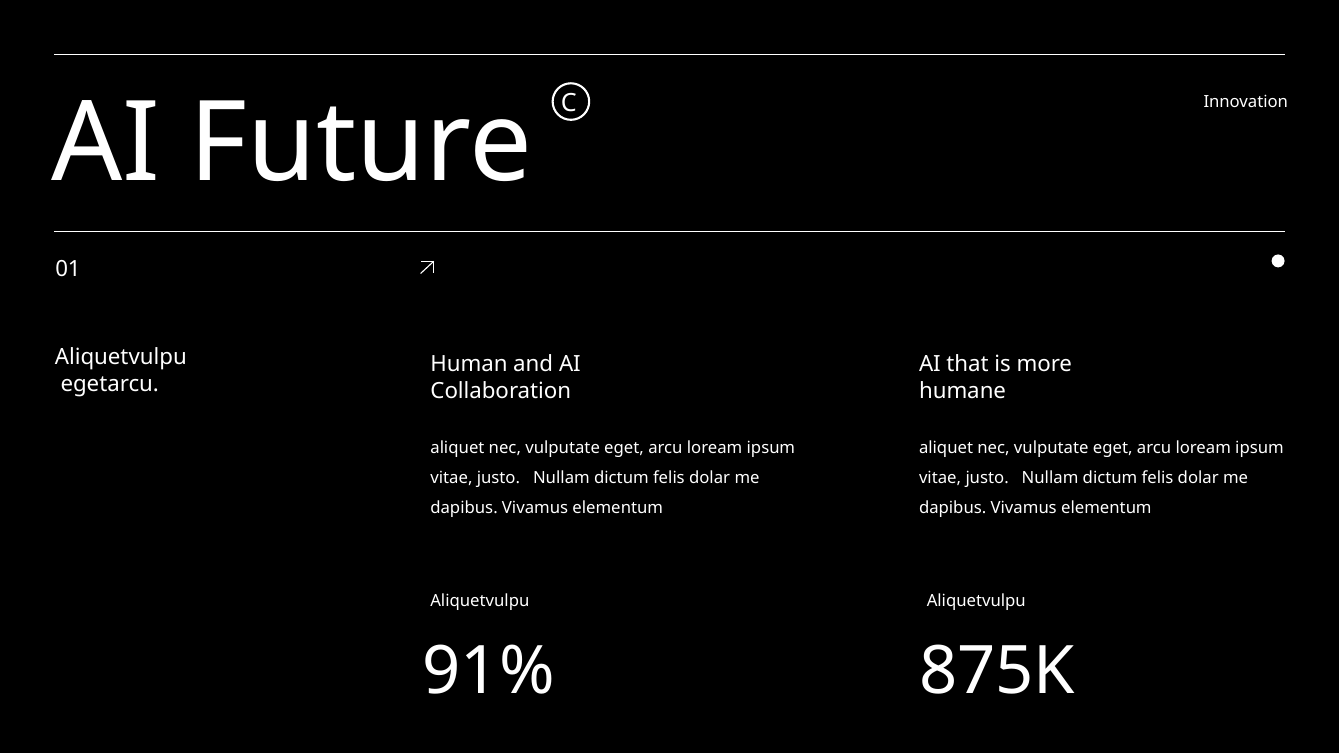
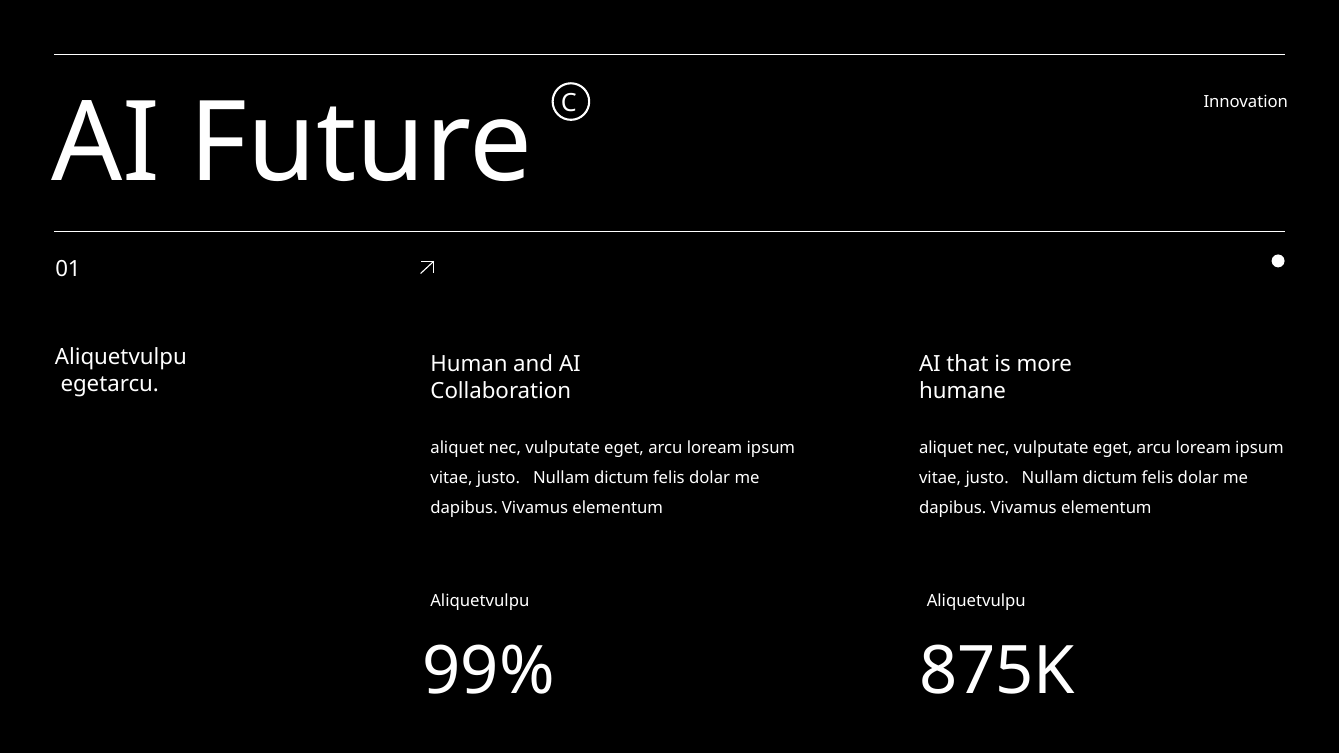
91%: 91% -> 99%
